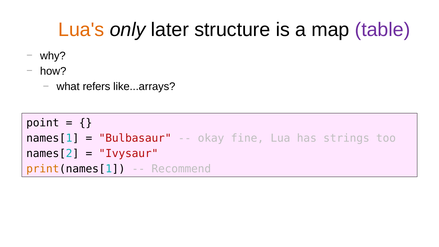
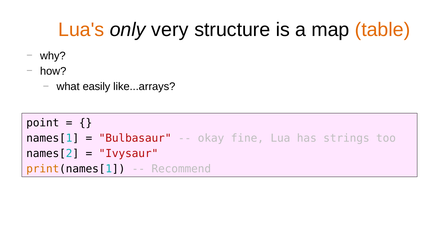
later: later -> very
table colour: purple -> orange
refers: refers -> easily
